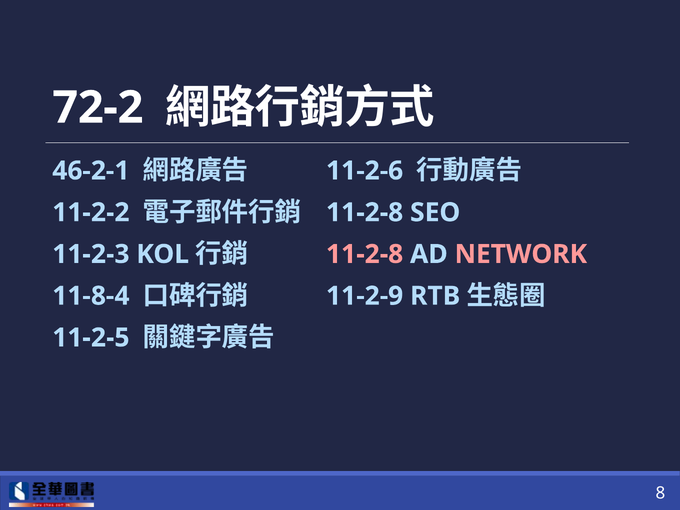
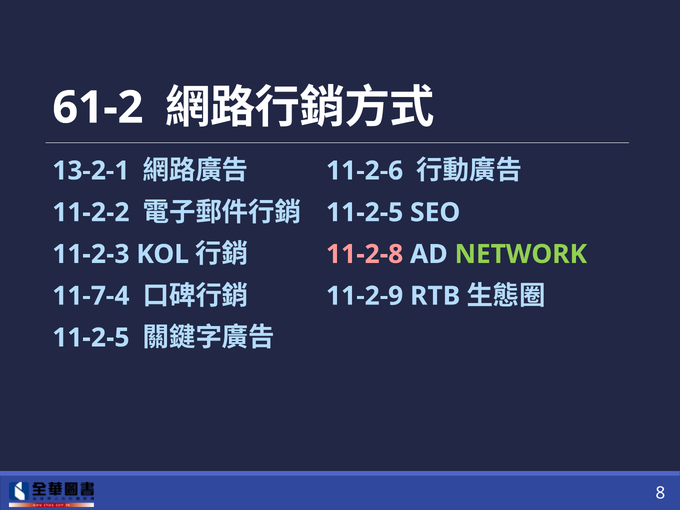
72-2: 72-2 -> 61-2
46-2-1: 46-2-1 -> 13-2-1
11-2-8 at (365, 212): 11-2-8 -> 11-2-5
NETWORK colour: pink -> light green
11-8-4: 11-8-4 -> 11-7-4
